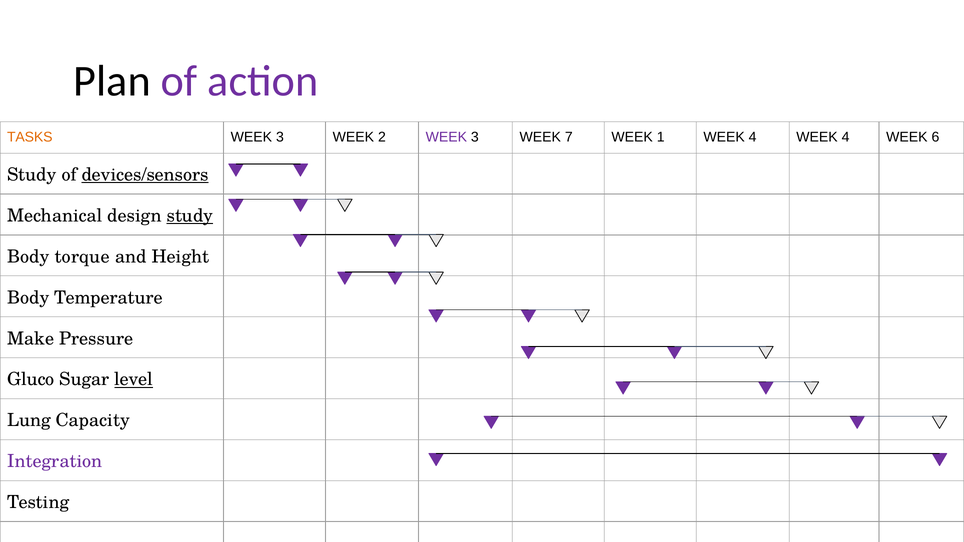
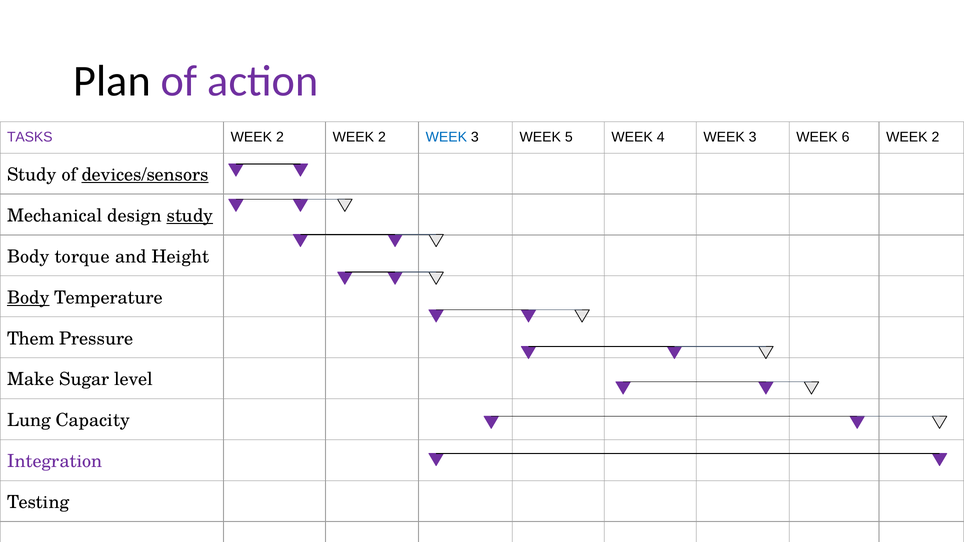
TASKS colour: orange -> purple
3 at (280, 137): 3 -> 2
WEEK at (446, 137) colour: purple -> blue
7: 7 -> 5
1: 1 -> 4
4 at (753, 137): 4 -> 3
4 at (846, 137): 4 -> 6
6 at (935, 137): 6 -> 2
Body at (28, 298) underline: none -> present
Make: Make -> Them
Gluco: Gluco -> Make
level underline: present -> none
